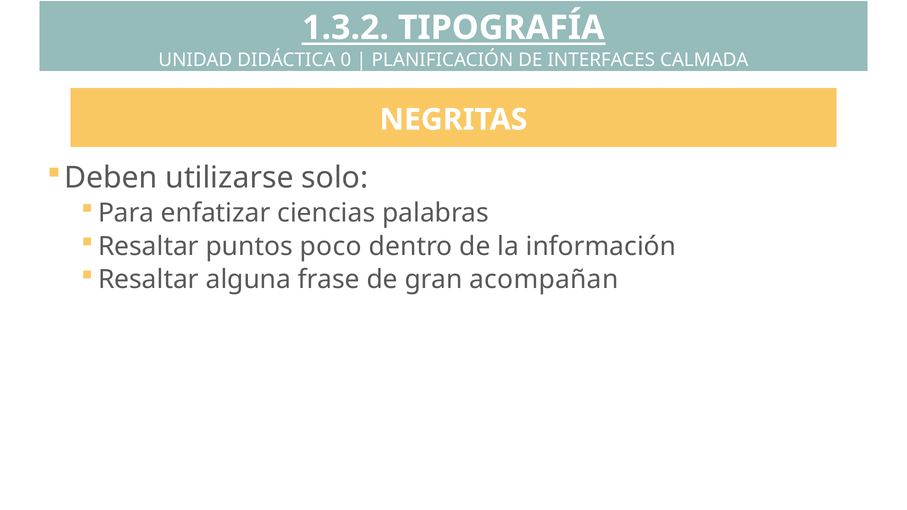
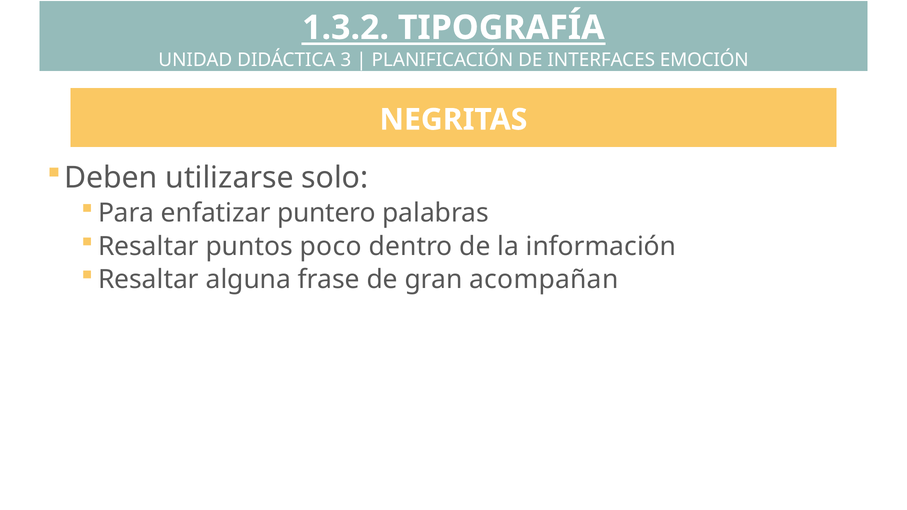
0: 0 -> 3
CALMADA: CALMADA -> EMOCIÓN
ciencias: ciencias -> puntero
